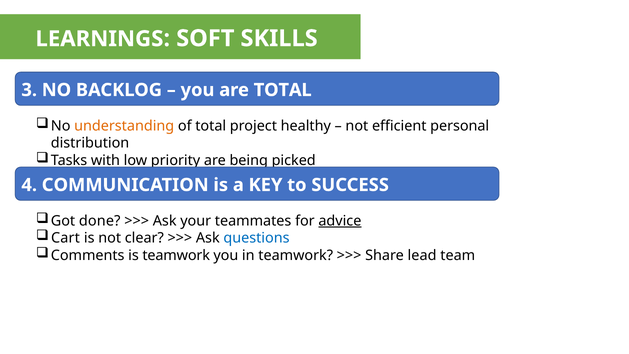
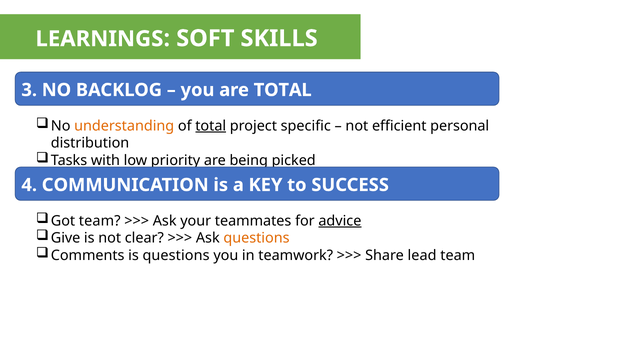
total at (211, 126) underline: none -> present
healthy: healthy -> specific
Got done: done -> team
Cart: Cart -> Give
questions at (256, 238) colour: blue -> orange
is teamwork: teamwork -> questions
